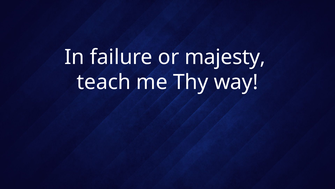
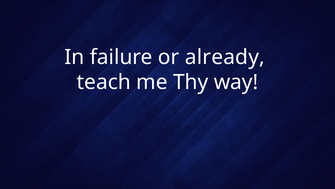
majesty: majesty -> already
